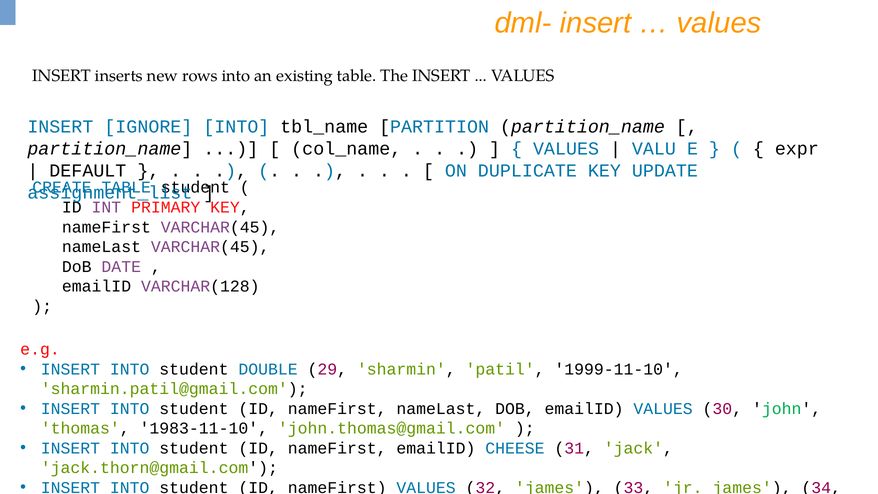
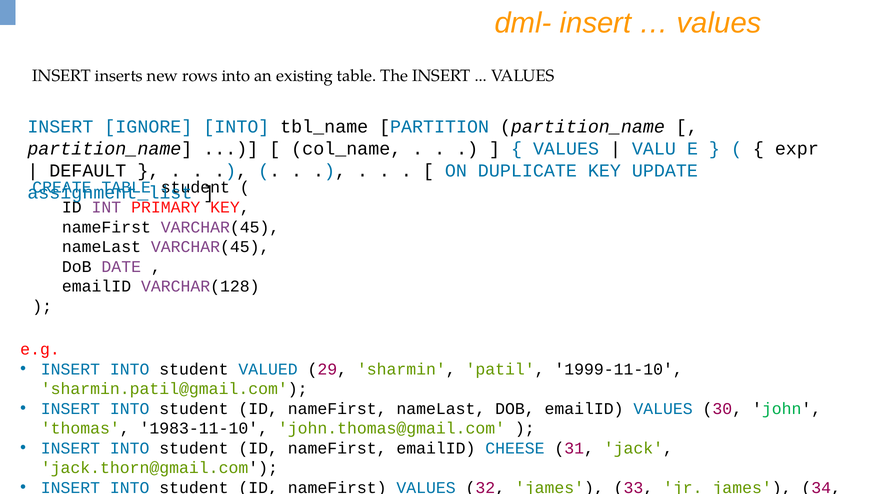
DOUBLE: DOUBLE -> VALUED
